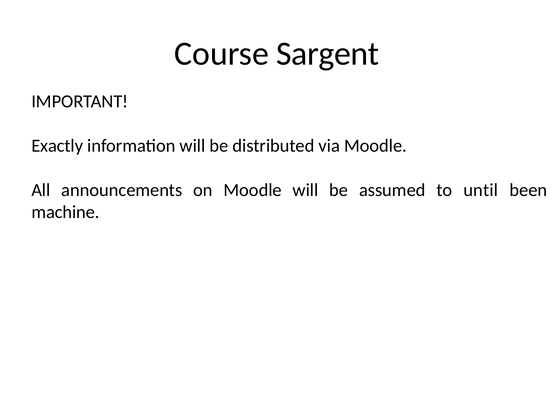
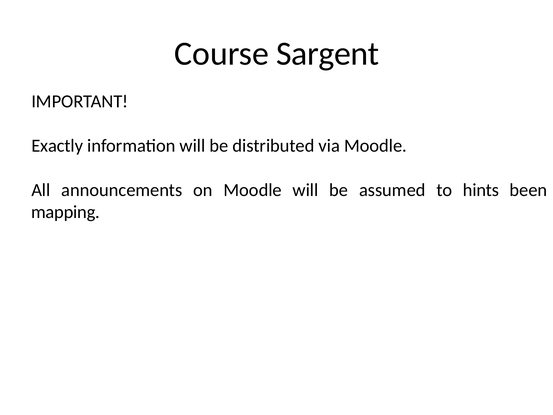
until: until -> hints
machine: machine -> mapping
